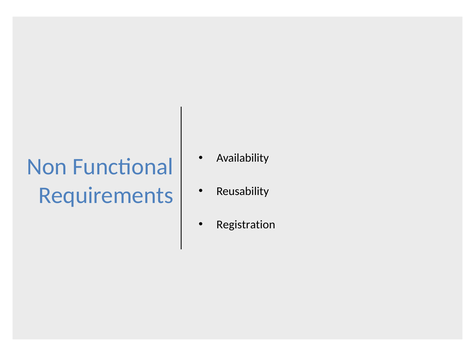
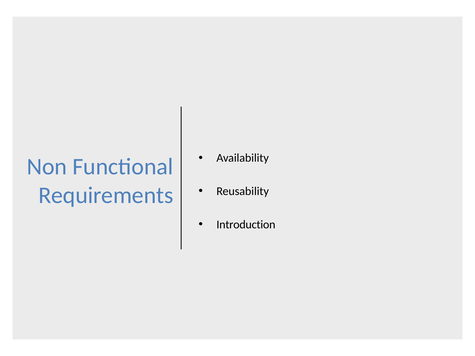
Registration: Registration -> Introduction
